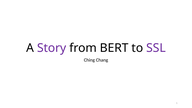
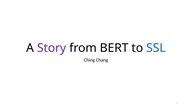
SSL colour: purple -> blue
